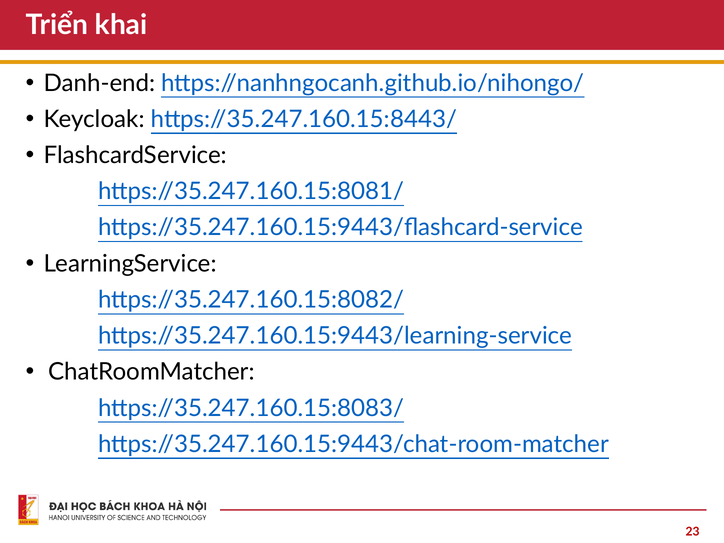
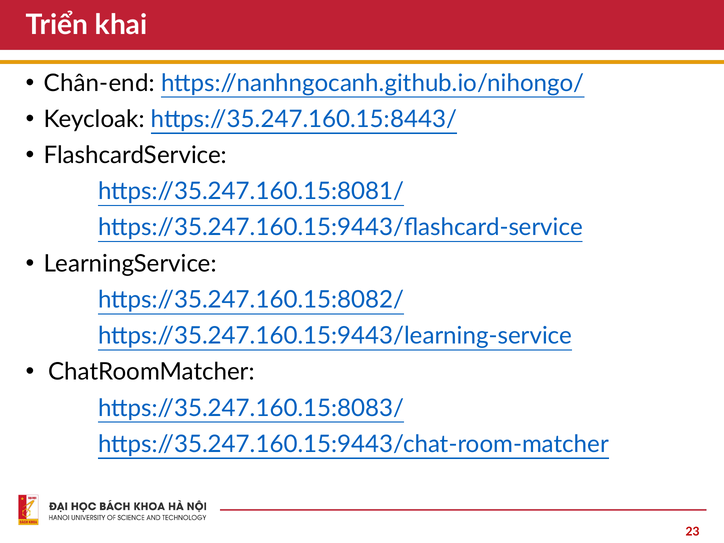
Danh-end: Danh-end -> Chân-end
